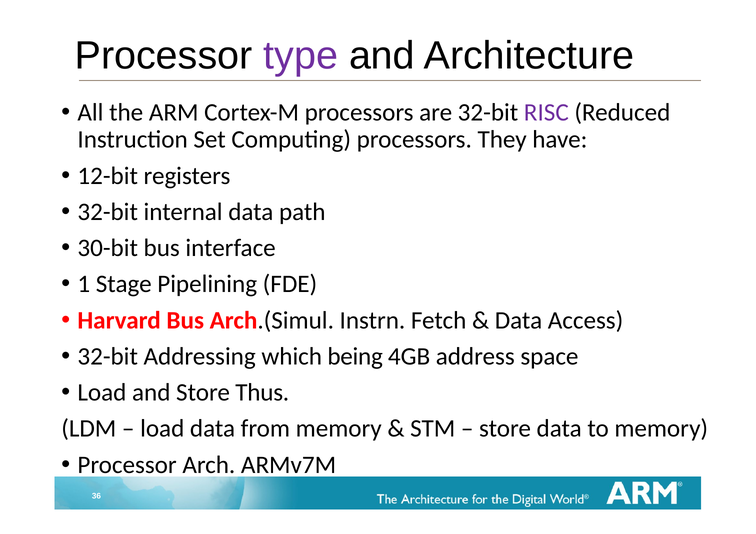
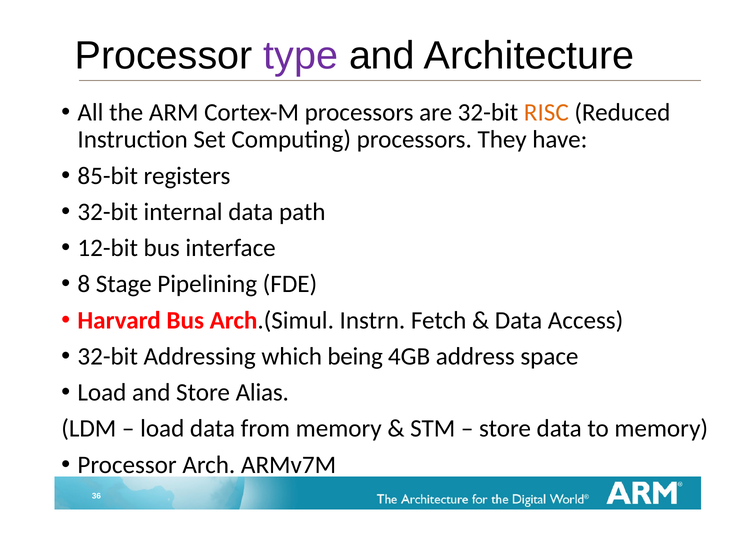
RISC colour: purple -> orange
12-bit: 12-bit -> 85-bit
30-bit: 30-bit -> 12-bit
1: 1 -> 8
Thus: Thus -> Alias
